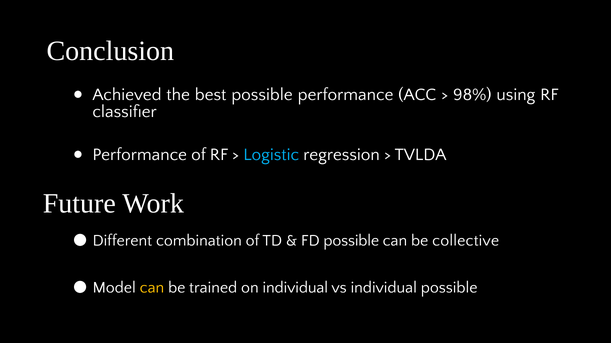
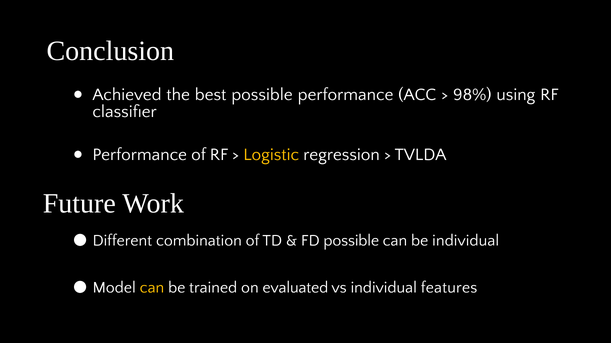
Logistic colour: light blue -> yellow
be collective: collective -> individual
on individual: individual -> evaluated
individual possible: possible -> features
